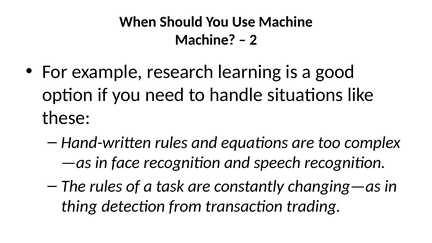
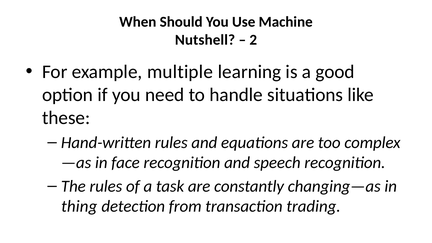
Machine at (205, 40): Machine -> Nutshell
research: research -> multiple
